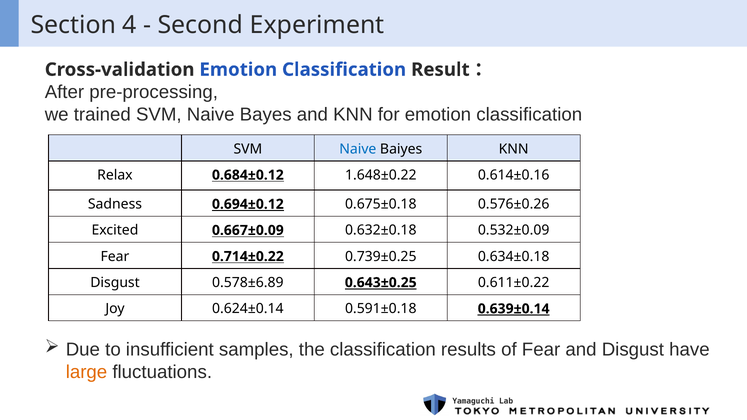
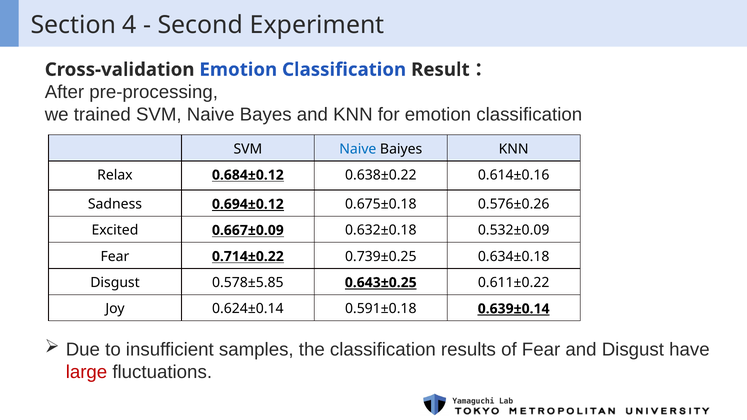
1.648±0.22: 1.648±0.22 -> 0.638±0.22
0.578±6.89: 0.578±6.89 -> 0.578±5.85
large colour: orange -> red
